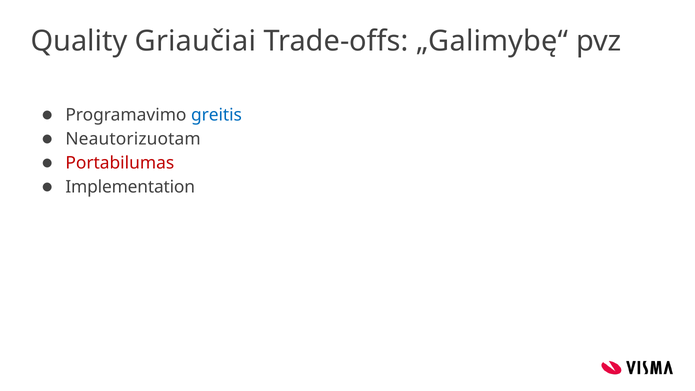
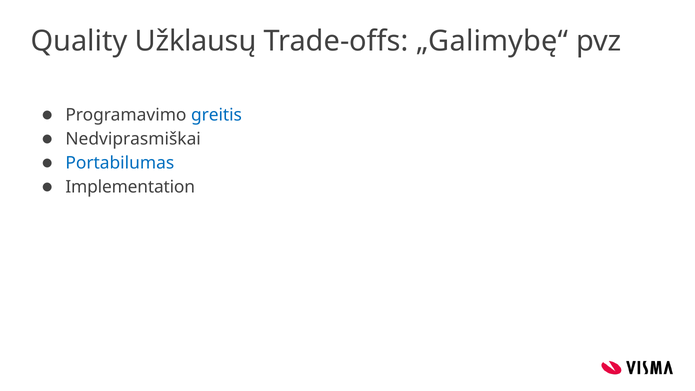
Griaučiai: Griaučiai -> Užklausų
Neautorizuotam: Neautorizuotam -> Nedviprasmiškai
Portabilumas colour: red -> blue
